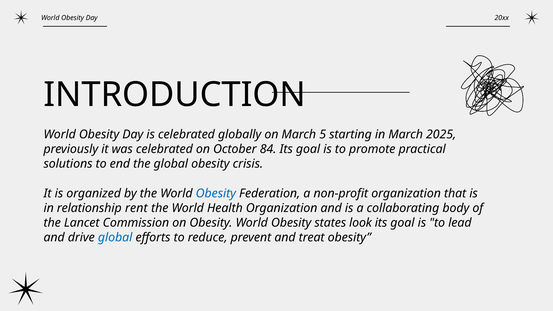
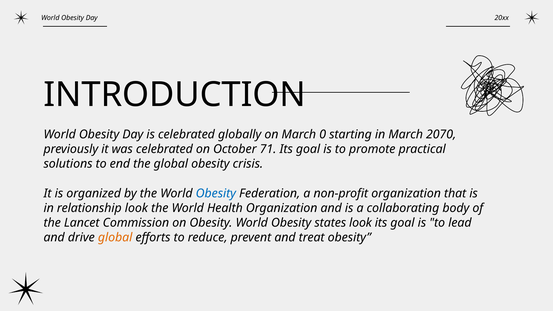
5: 5 -> 0
2025: 2025 -> 2070
84: 84 -> 71
relationship rent: rent -> look
global at (115, 238) colour: blue -> orange
